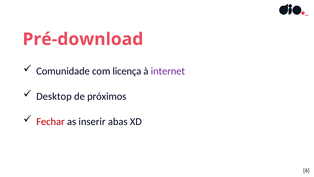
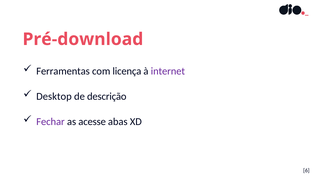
Comunidade: Comunidade -> Ferramentas
próximos: próximos -> descrição
Fechar colour: red -> purple
inserir: inserir -> acesse
